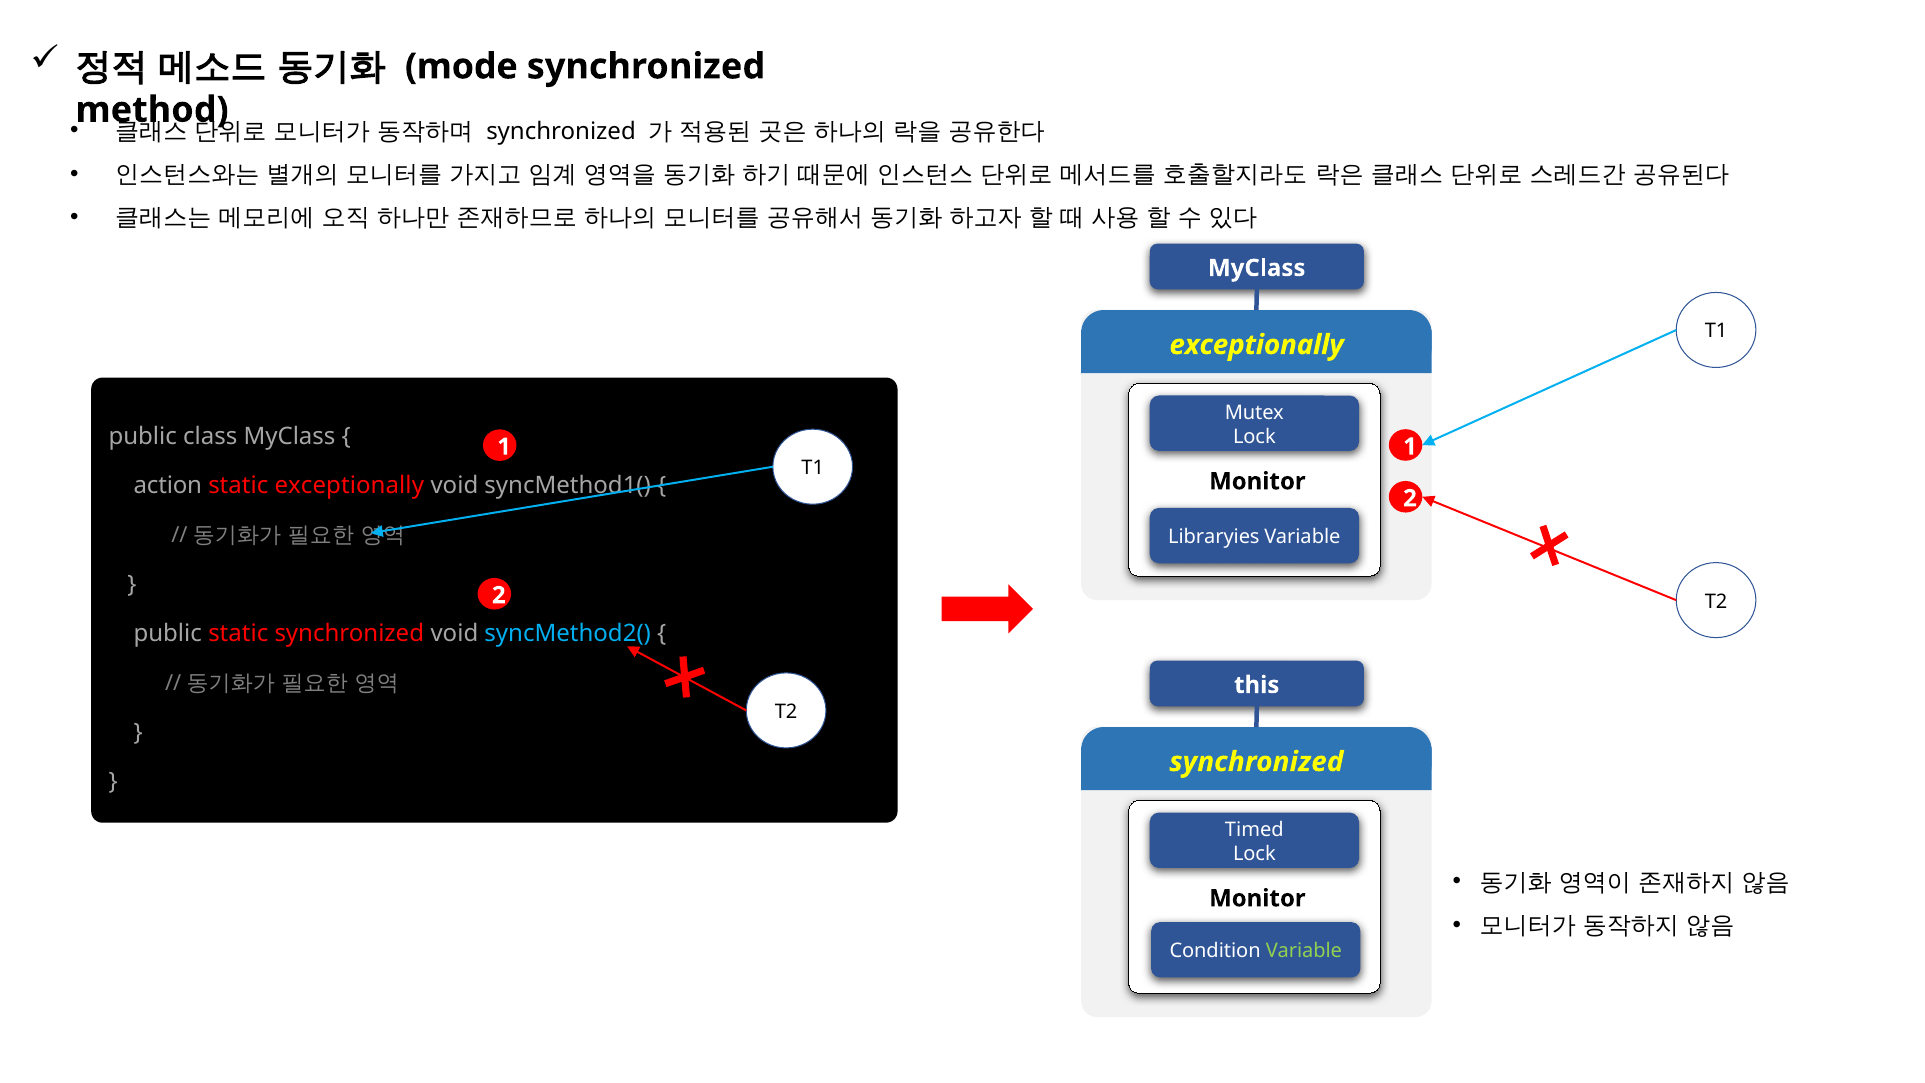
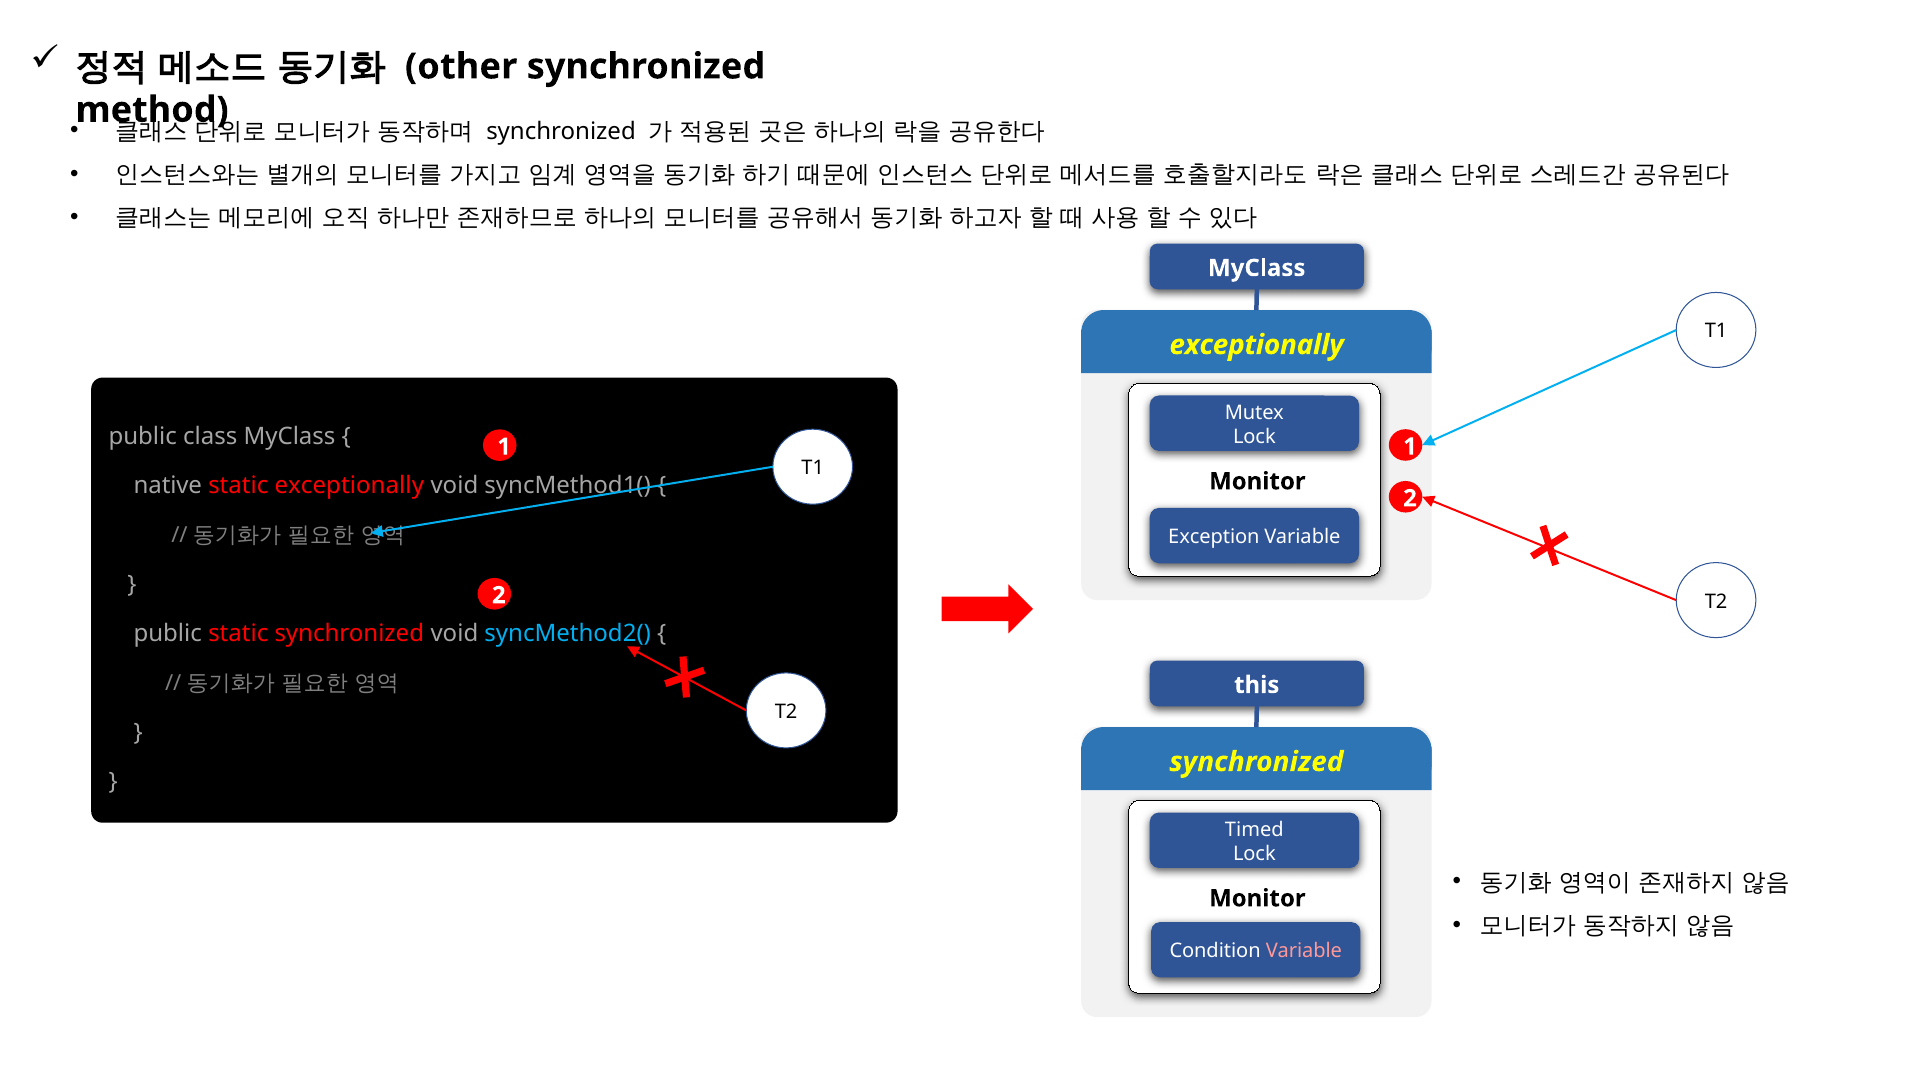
mode: mode -> other
action: action -> native
Libraryies: Libraryies -> Exception
Variable at (1304, 951) colour: light green -> pink
